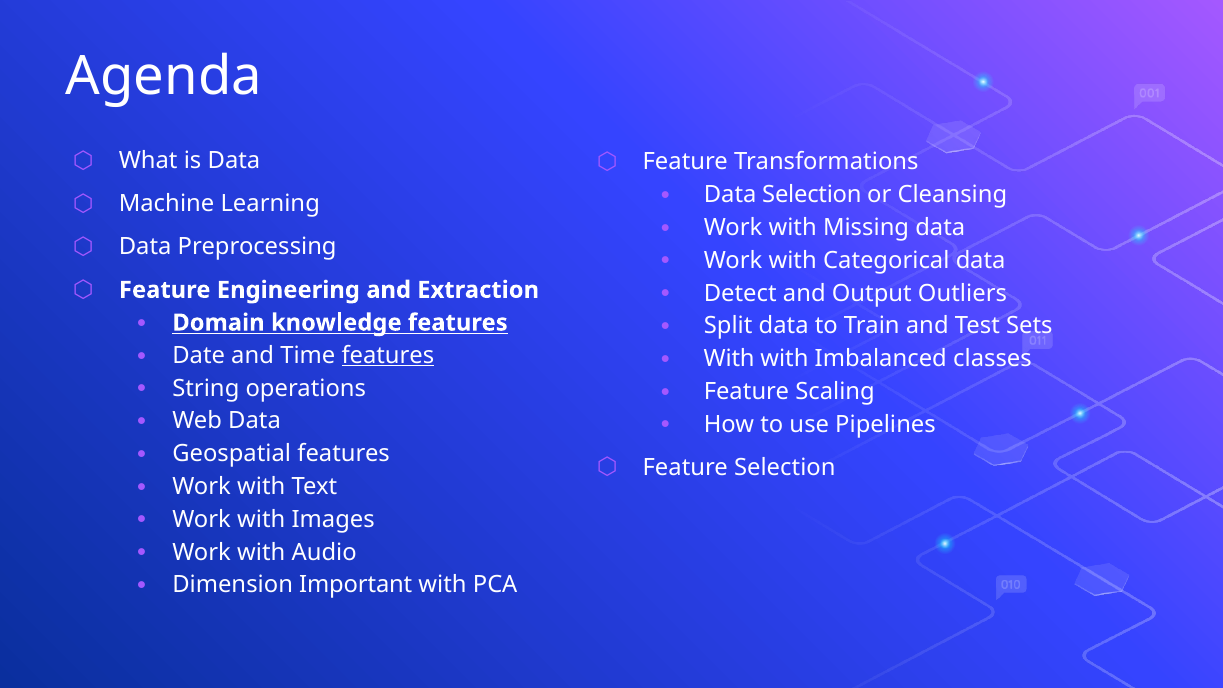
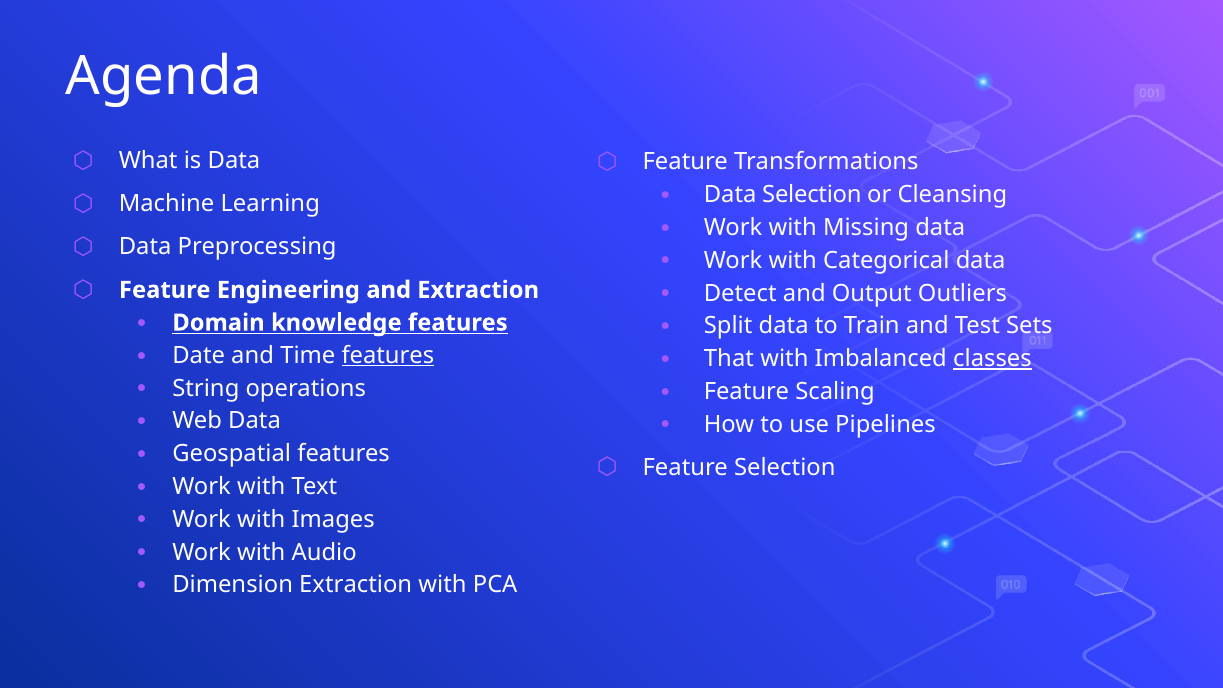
With at (729, 359): With -> That
classes underline: none -> present
Dimension Important: Important -> Extraction
